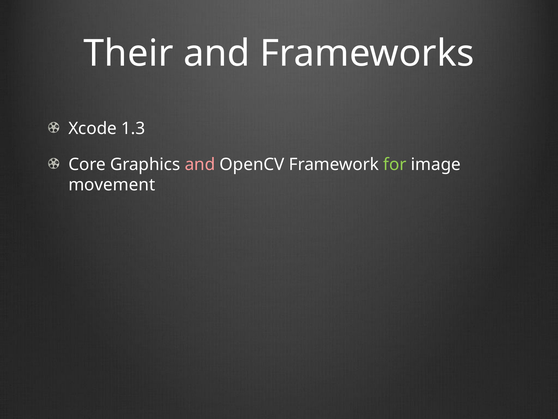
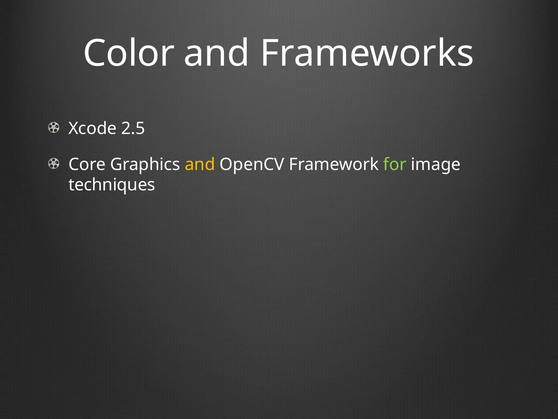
Their: Their -> Color
1.3: 1.3 -> 2.5
and at (200, 164) colour: pink -> yellow
movement: movement -> techniques
